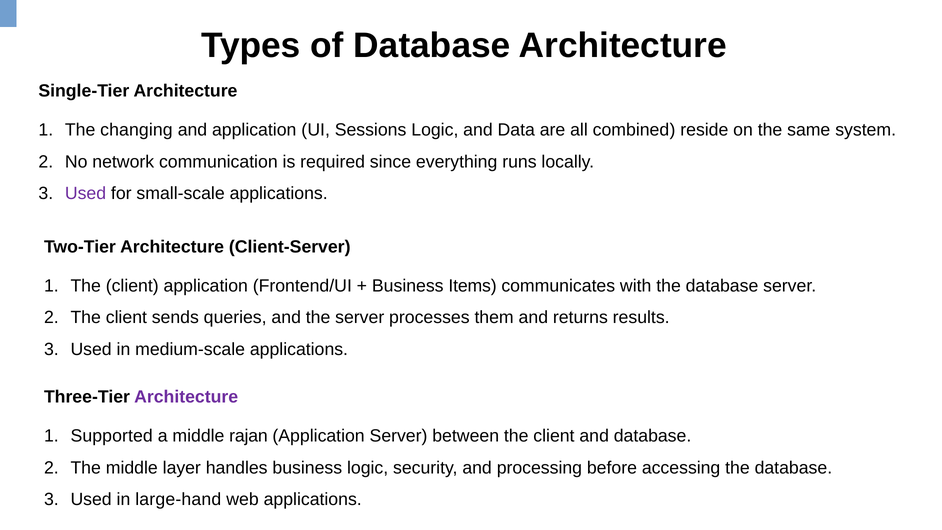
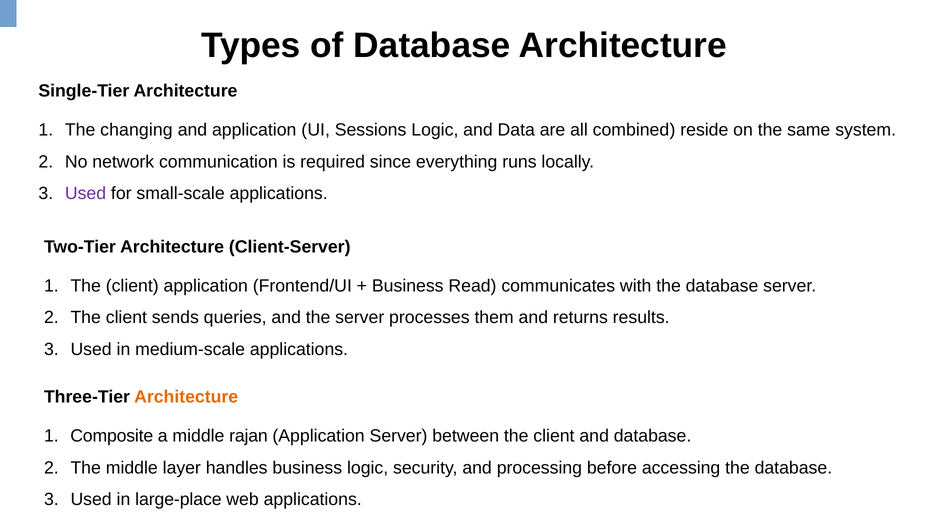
Items: Items -> Read
Architecture at (186, 397) colour: purple -> orange
Supported: Supported -> Composite
large-hand: large-hand -> large-place
